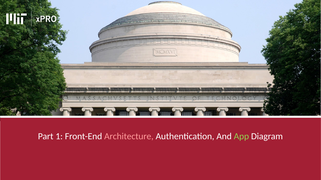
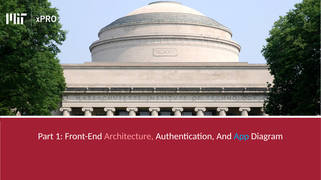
App colour: light green -> light blue
